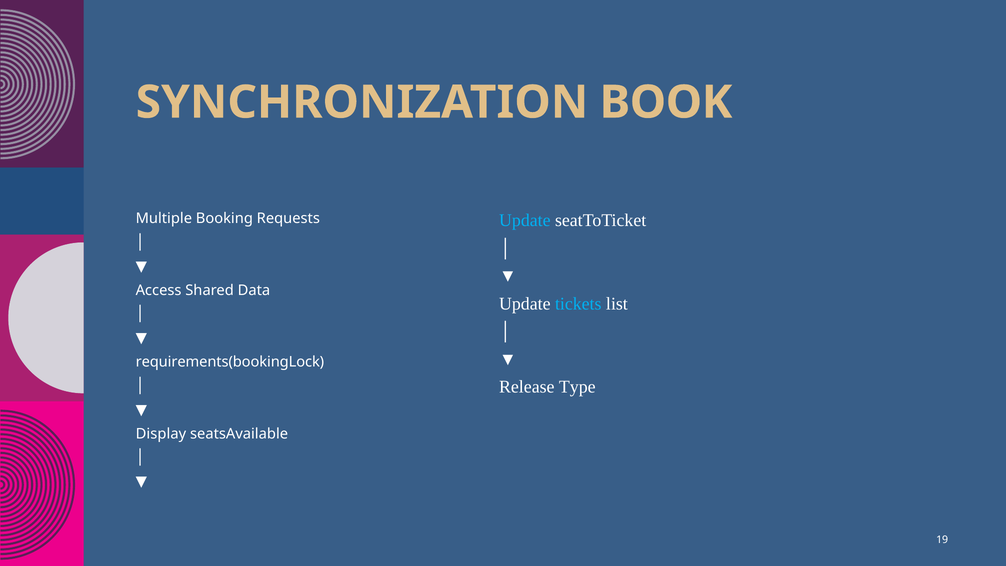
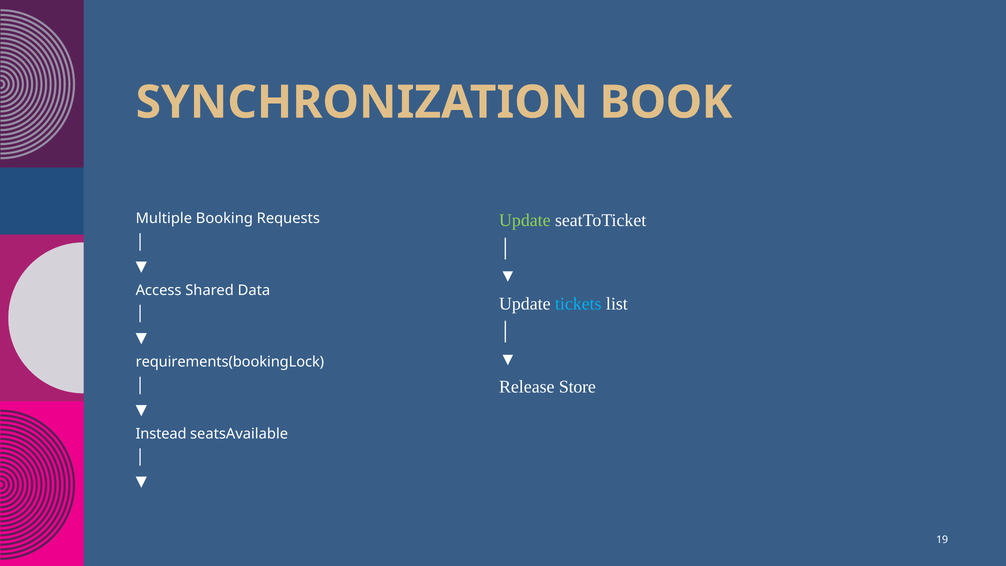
Update at (525, 221) colour: light blue -> light green
Type: Type -> Store
Display: Display -> Instead
